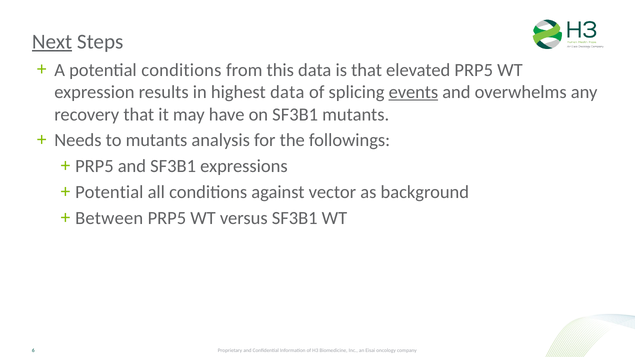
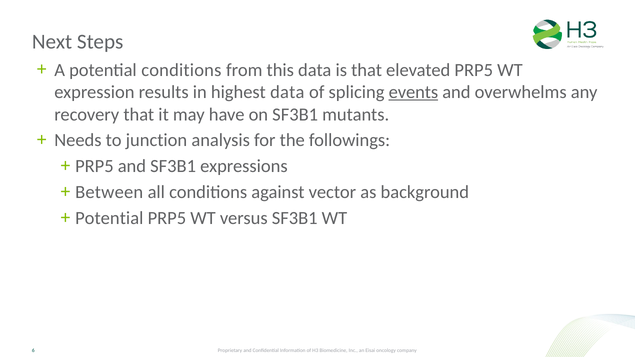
Next underline: present -> none
to mutants: mutants -> junction
Potential at (109, 192): Potential -> Between
Between at (109, 218): Between -> Potential
